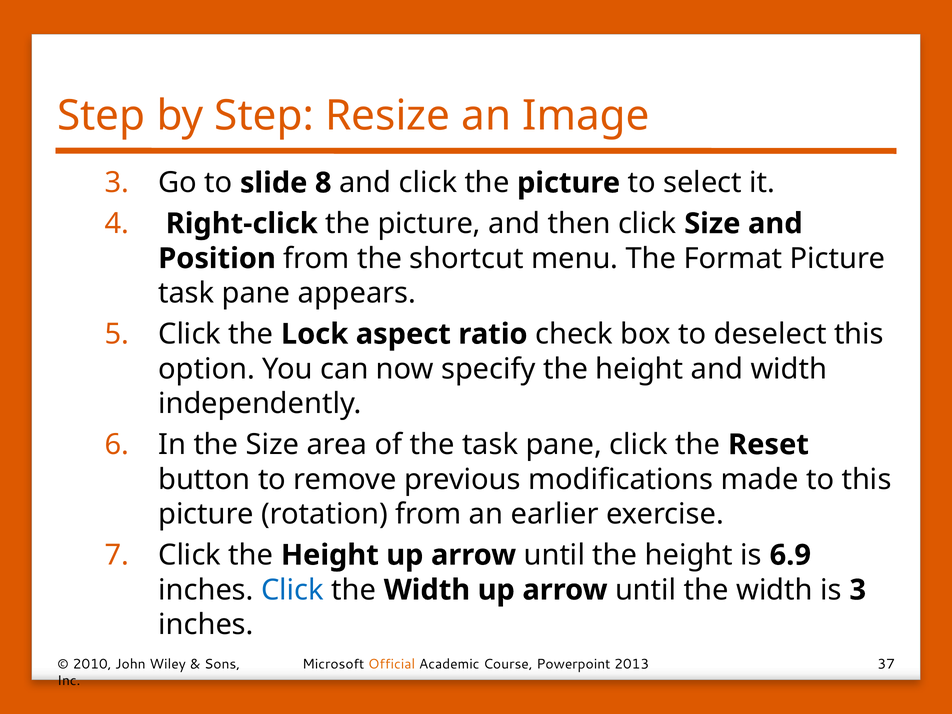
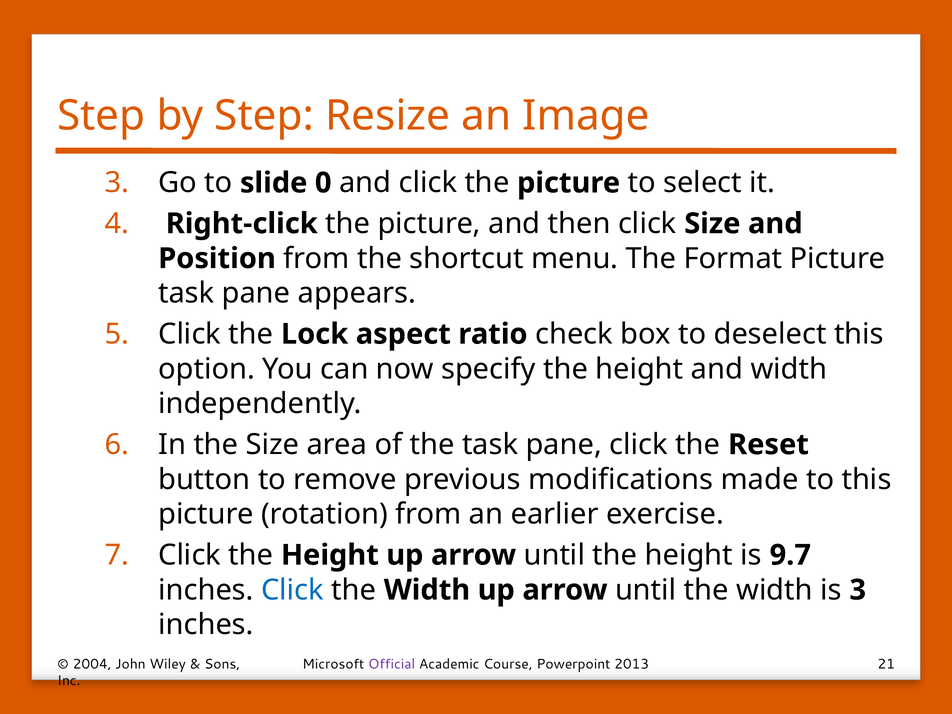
8: 8 -> 0
6.9: 6.9 -> 9.7
2010: 2010 -> 2004
Official colour: orange -> purple
37: 37 -> 21
